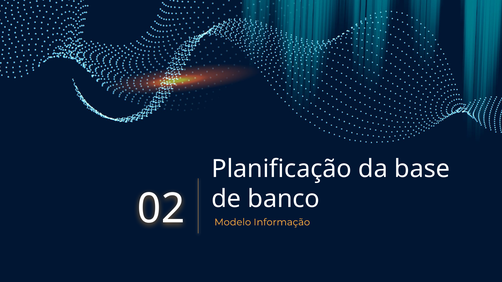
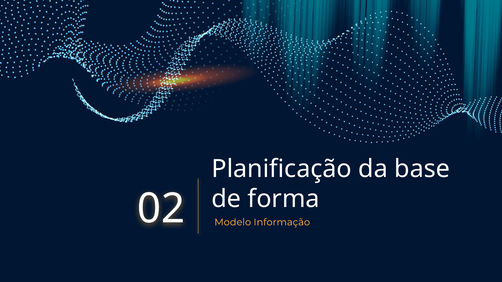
banco: banco -> forma
